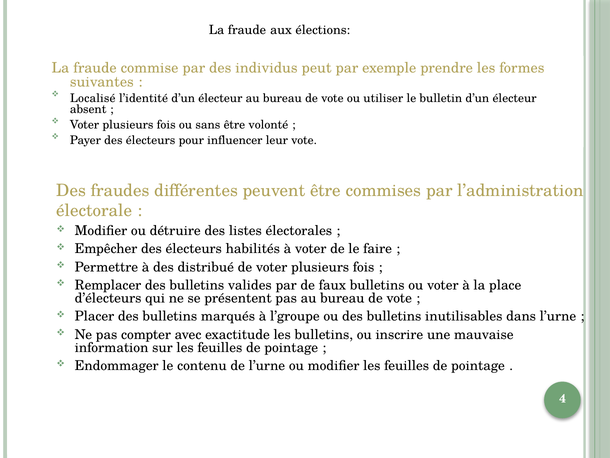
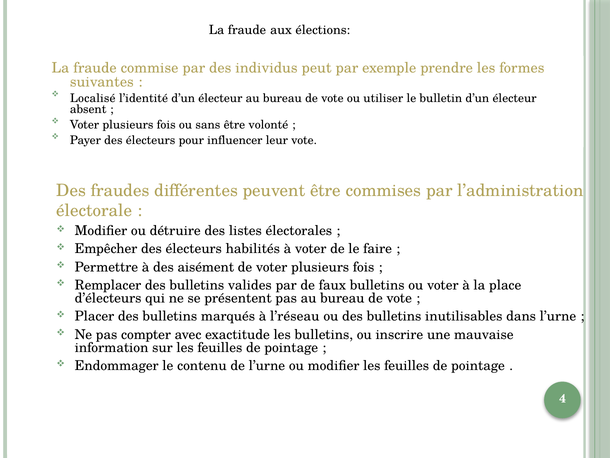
distribué: distribué -> aisément
l’groupe: l’groupe -> l’réseau
